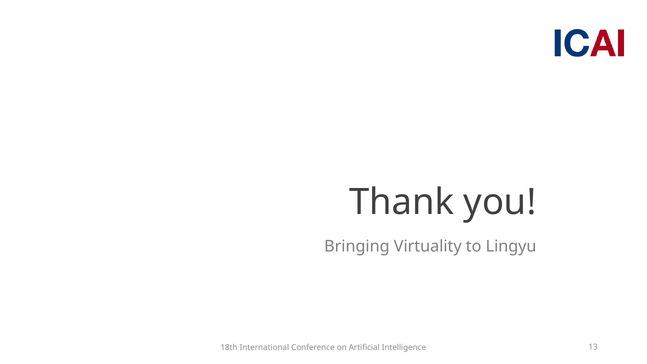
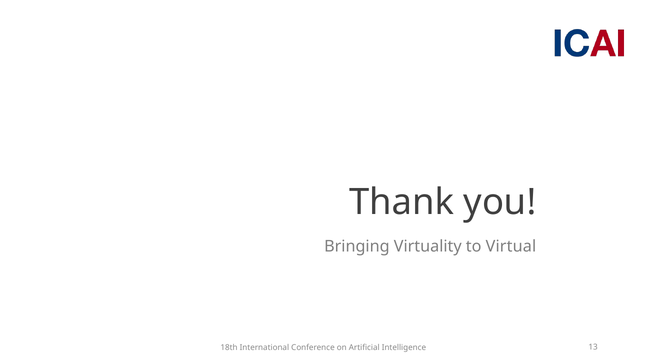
Lingyu: Lingyu -> Virtual
